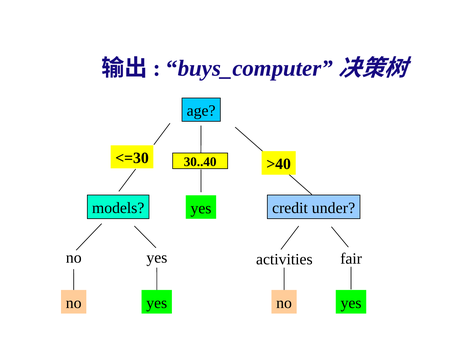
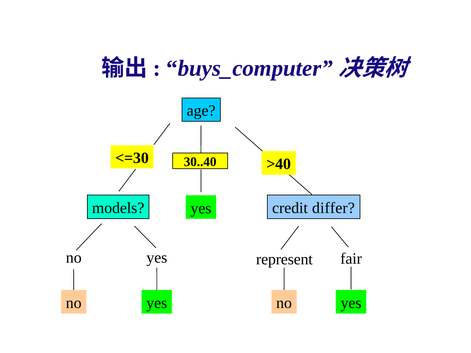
under: under -> differ
activities: activities -> represent
